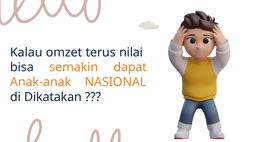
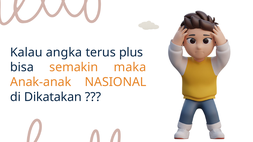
omzet: omzet -> angka
nilai: nilai -> plus
dapat: dapat -> maka
